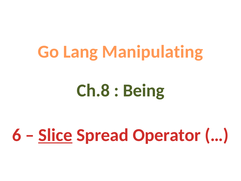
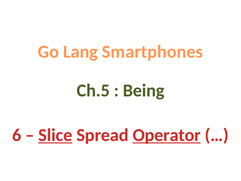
Manipulating: Manipulating -> Smartphones
Ch.8: Ch.8 -> Ch.5
Operator underline: none -> present
